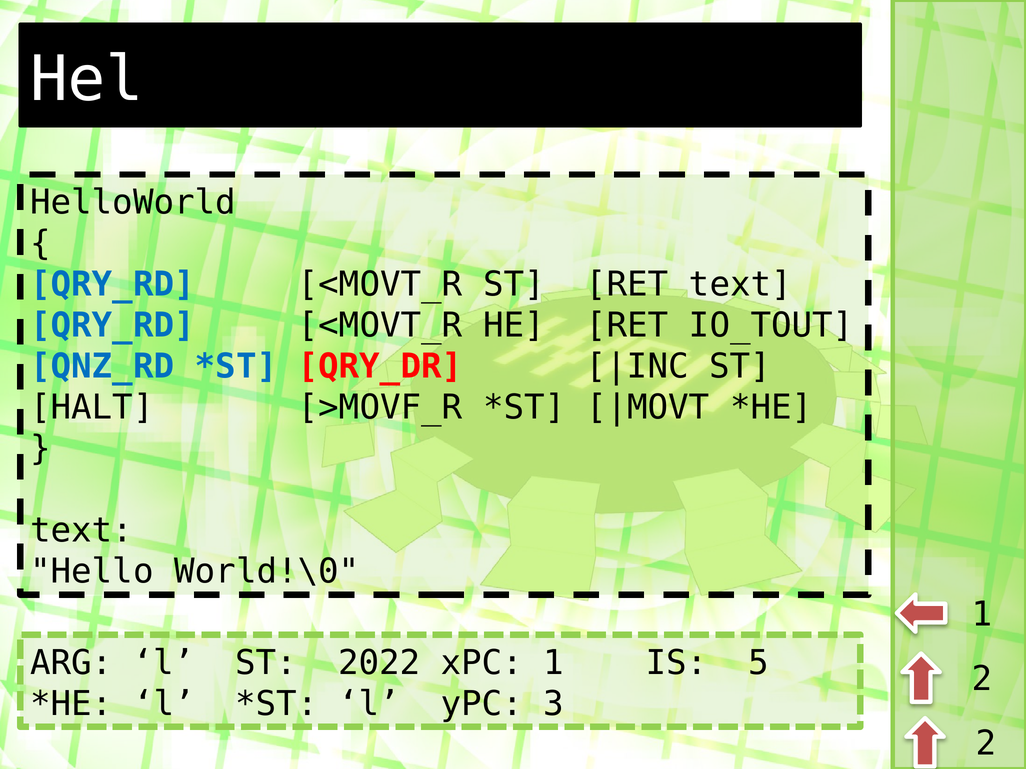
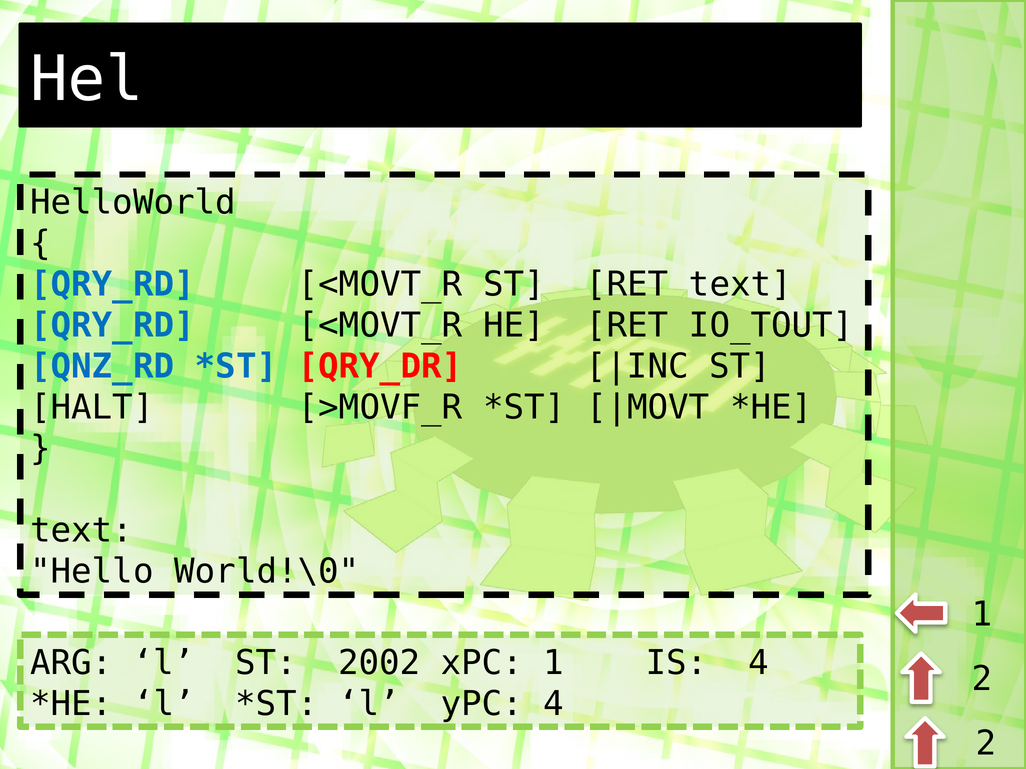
2022: 2022 -> 2002
IS 5: 5 -> 4
yPC 3: 3 -> 4
